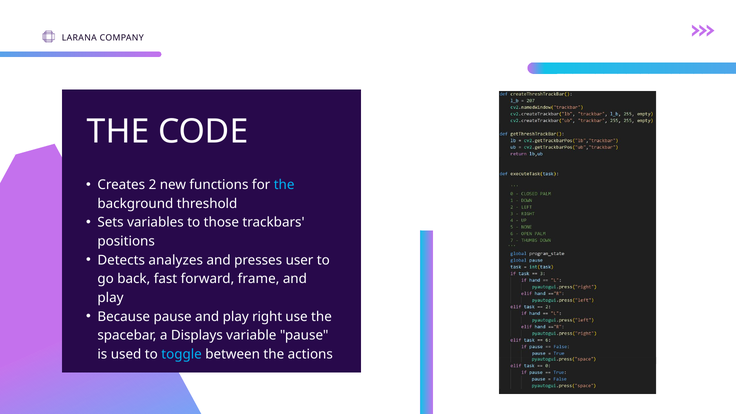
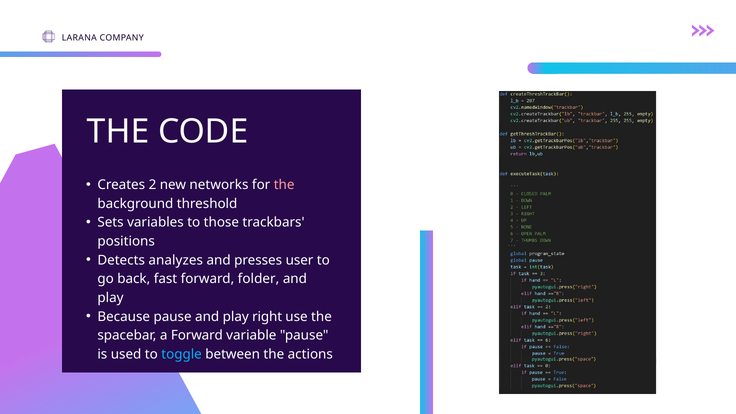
functions: functions -> networks
the at (284, 185) colour: light blue -> pink
frame: frame -> folder
a Displays: Displays -> Forward
